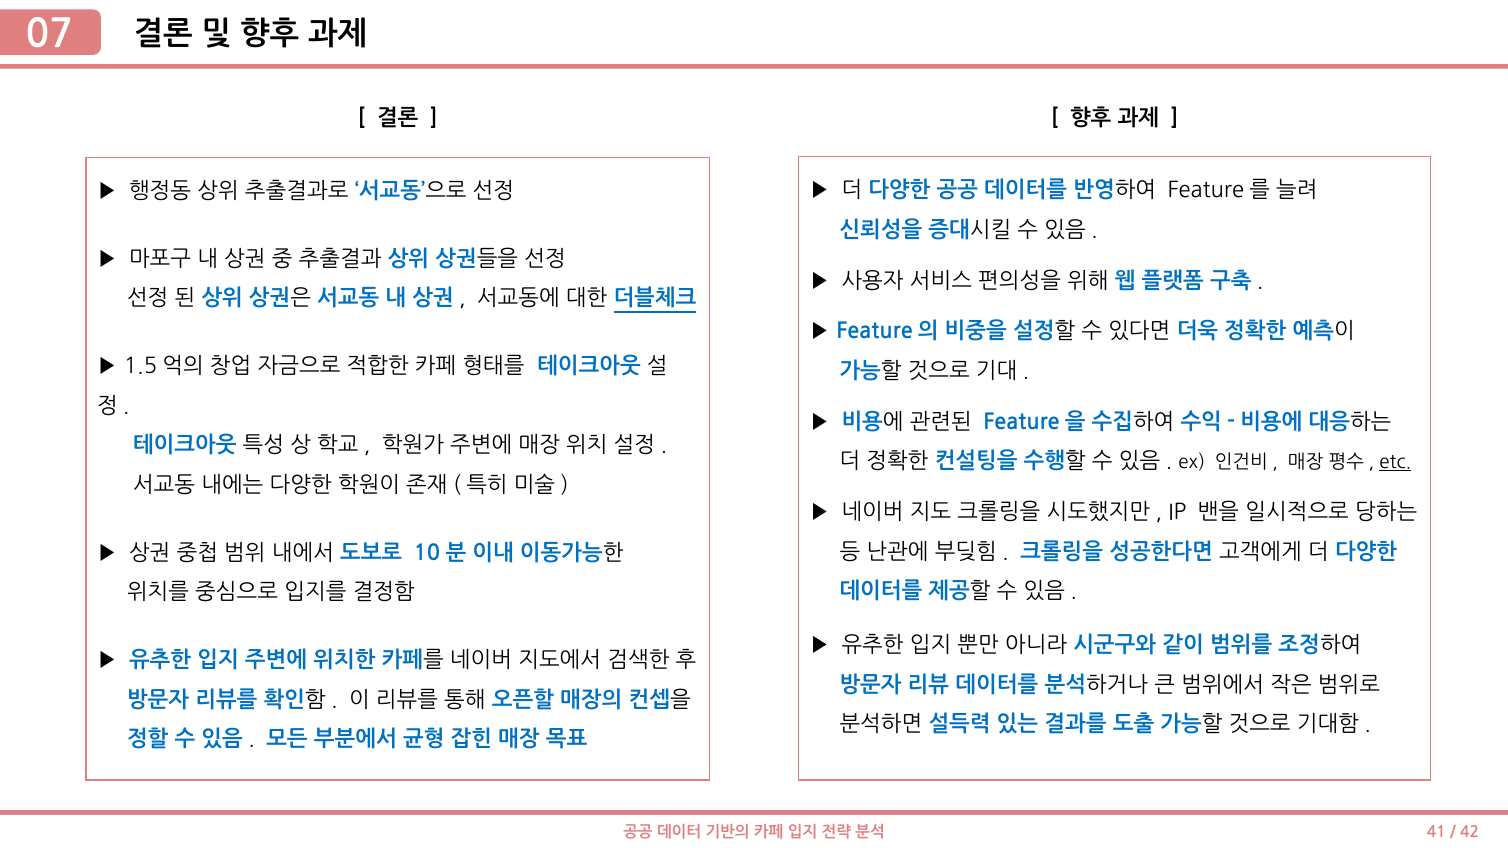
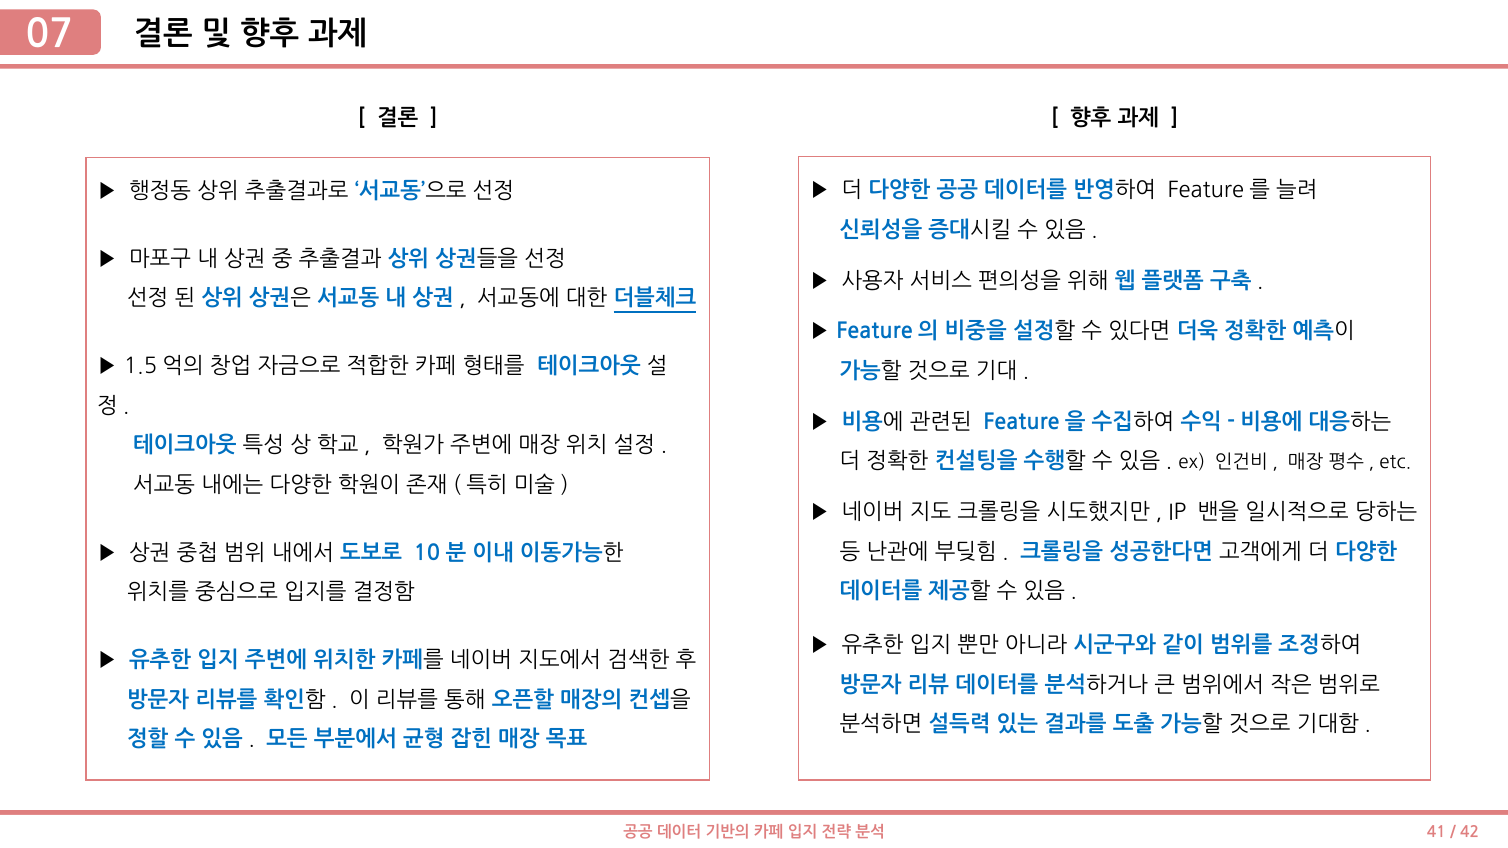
etc underline: present -> none
